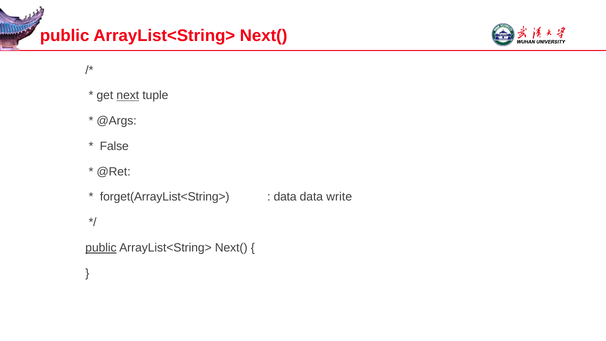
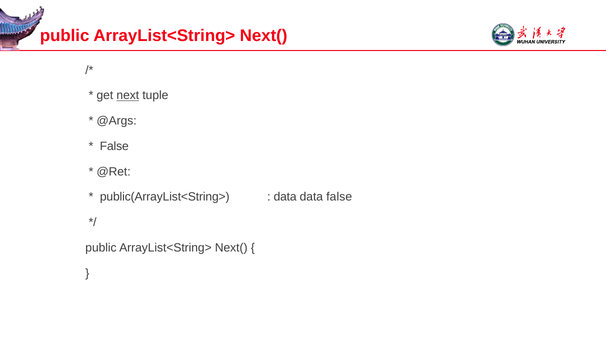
forget(ArrayList<String>: forget(ArrayList<String> -> public(ArrayList<String>
data write: write -> false
public at (101, 248) underline: present -> none
